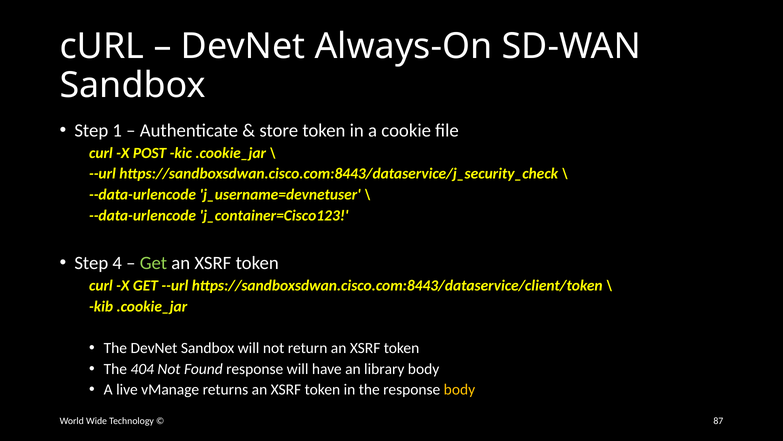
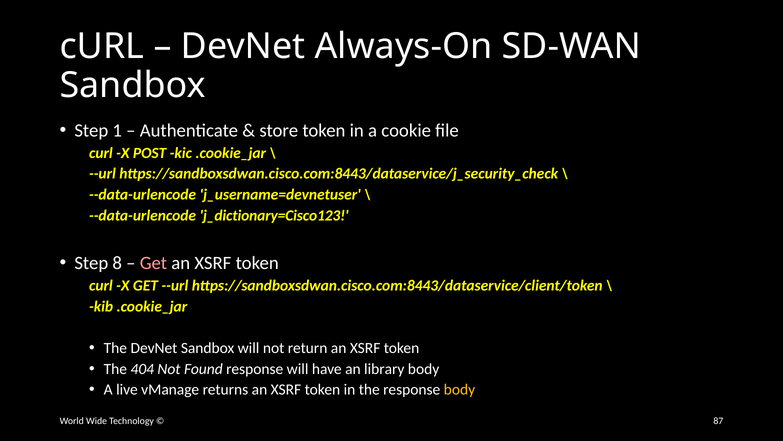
j_container=Cisco123: j_container=Cisco123 -> j_dictionary=Cisco123
4: 4 -> 8
Get at (153, 263) colour: light green -> pink
